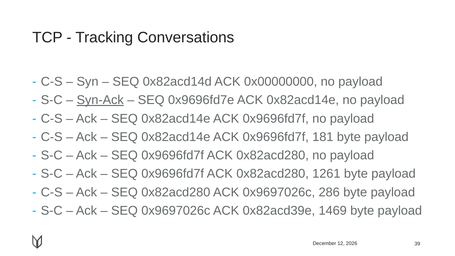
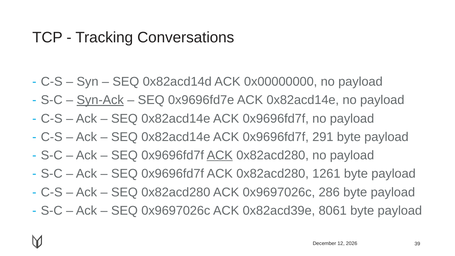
181: 181 -> 291
ACK at (220, 155) underline: none -> present
1469: 1469 -> 8061
